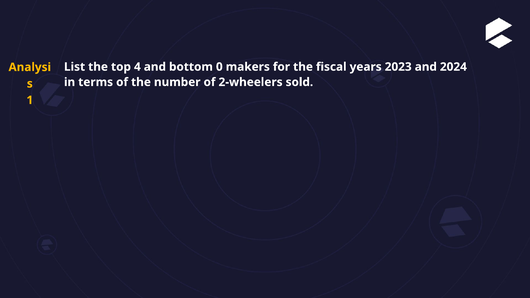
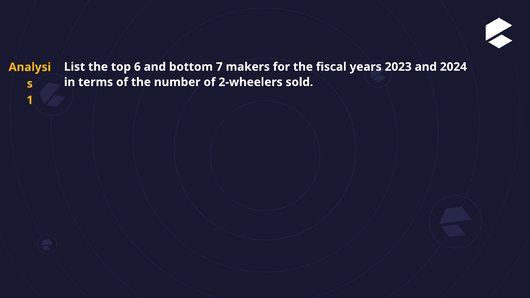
4: 4 -> 6
0: 0 -> 7
